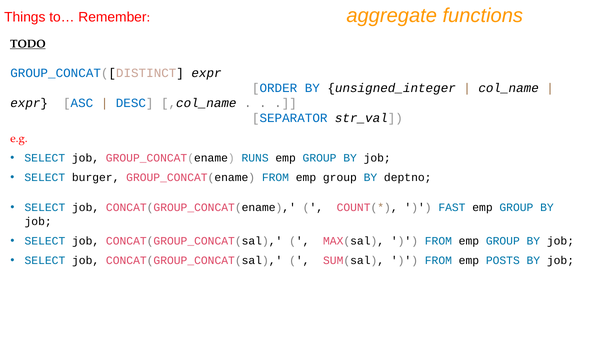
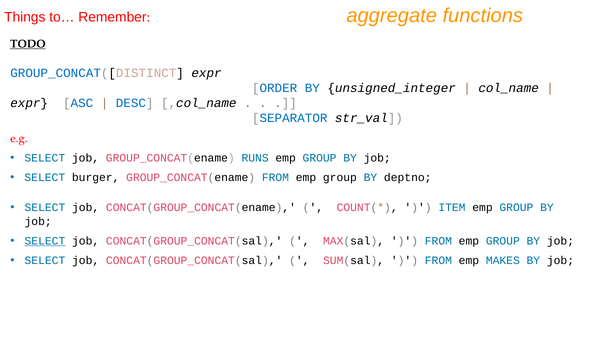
FAST: FAST -> ITEM
SELECT at (45, 241) underline: none -> present
POSTS: POSTS -> MAKES
